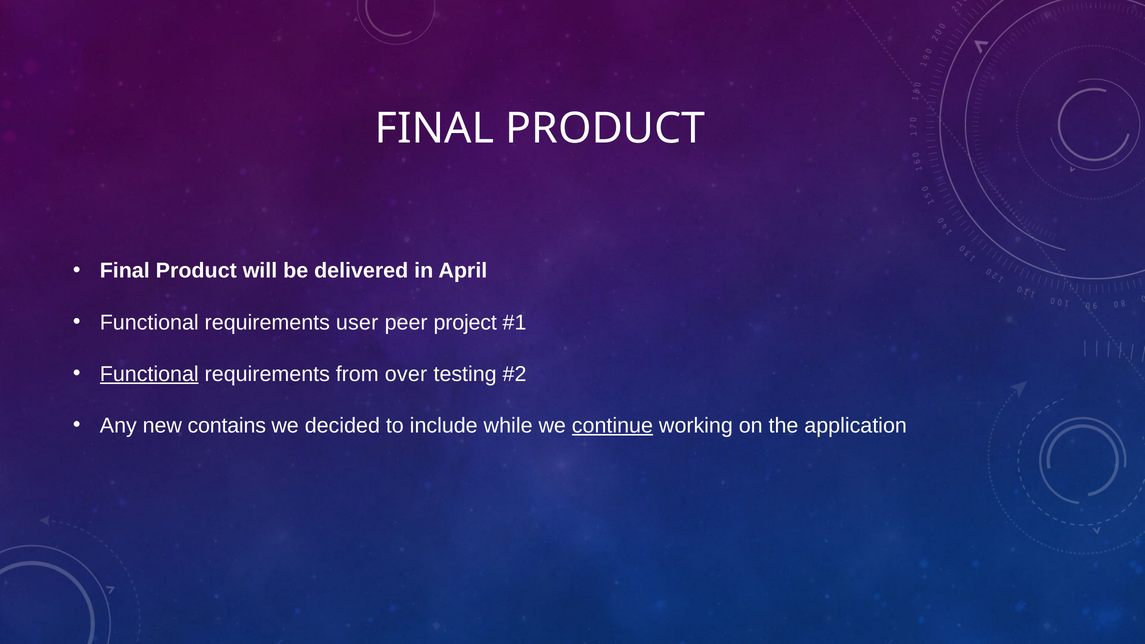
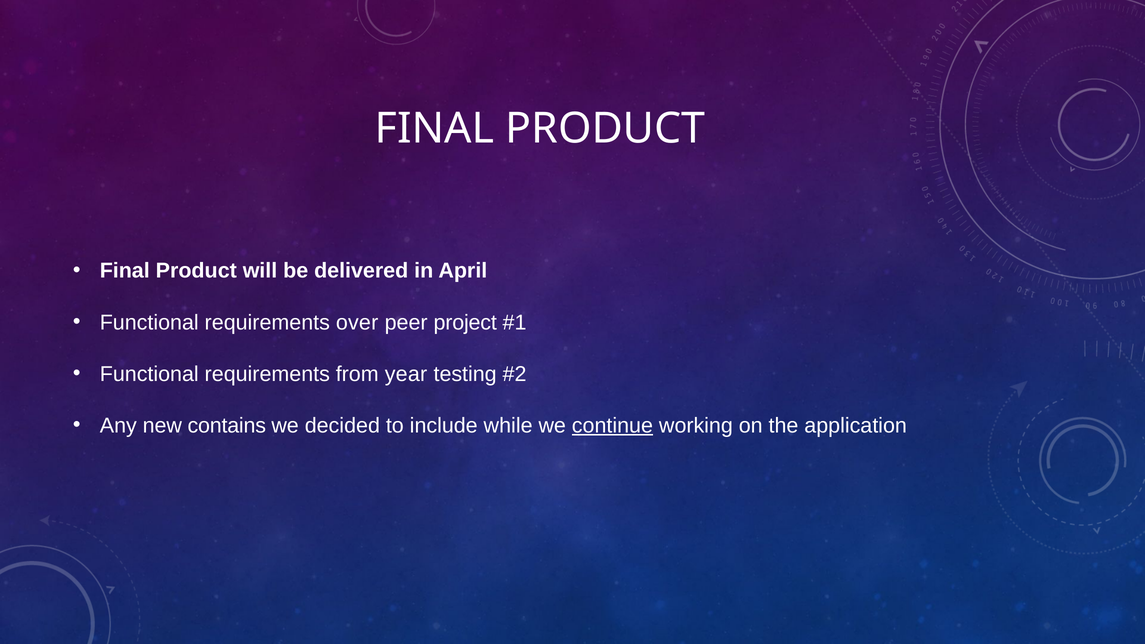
user: user -> over
Functional at (149, 374) underline: present -> none
over: over -> year
